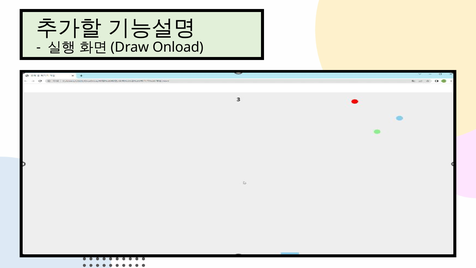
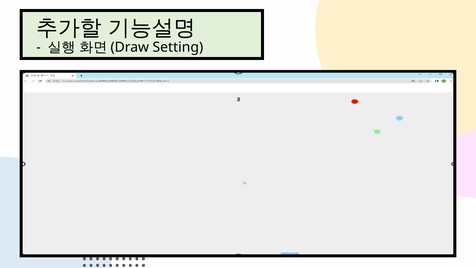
Onload: Onload -> Setting
